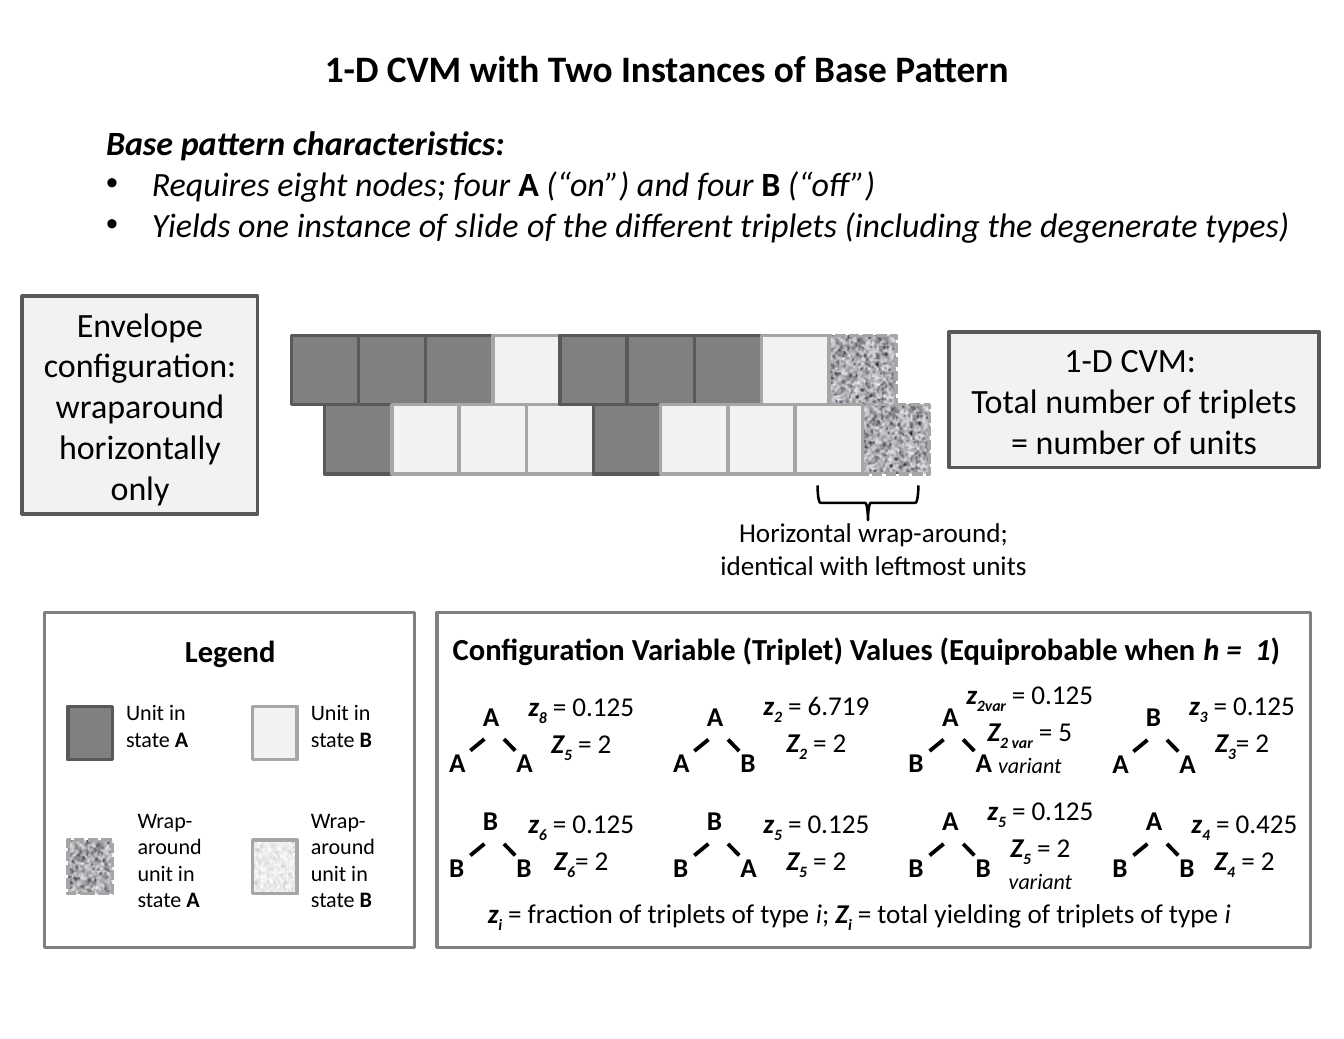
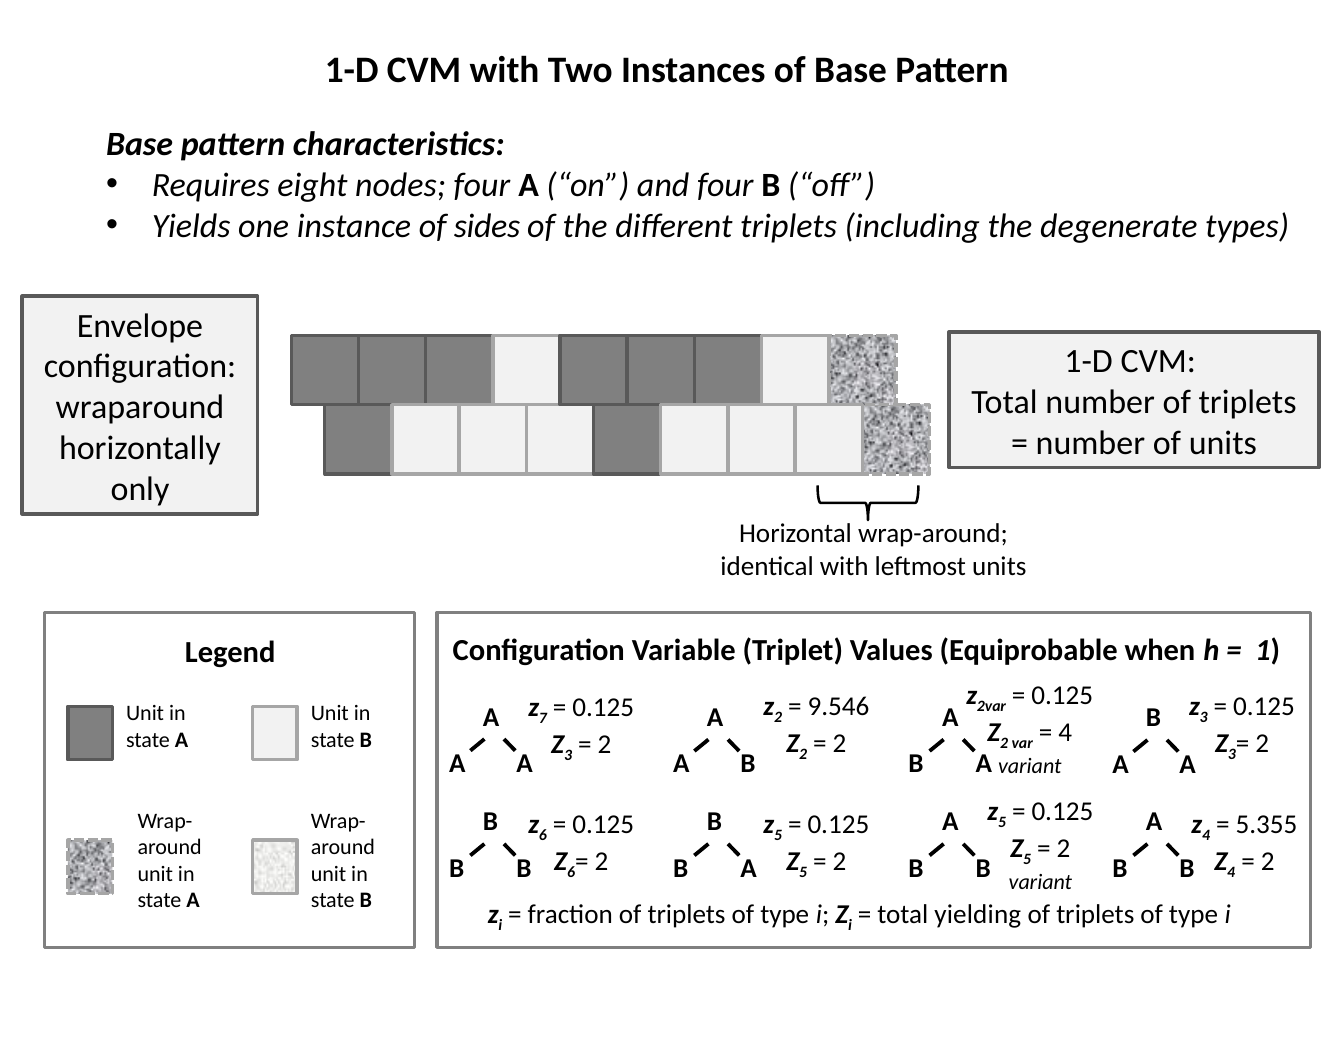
slide: slide -> sides
6.719: 6.719 -> 9.546
8: 8 -> 7
5 at (1065, 732): 5 -> 4
5 at (568, 755): 5 -> 3
0.425: 0.425 -> 5.355
